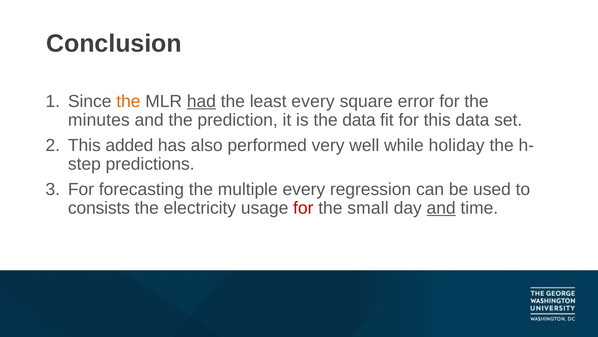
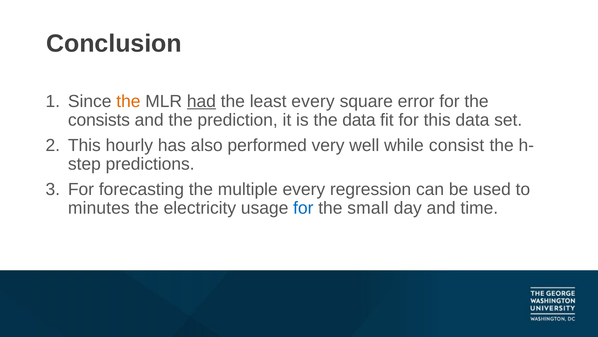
minutes: minutes -> consists
added: added -> hourly
holiday: holiday -> consist
consists: consists -> minutes
for at (303, 208) colour: red -> blue
and at (441, 208) underline: present -> none
